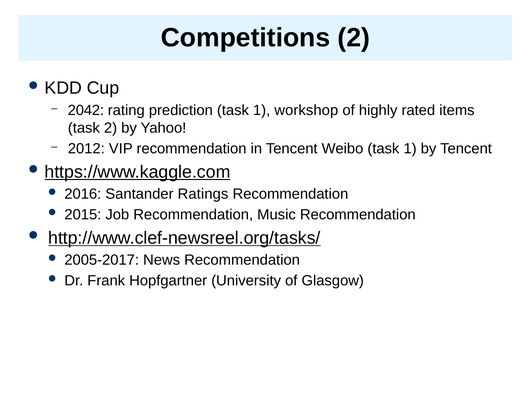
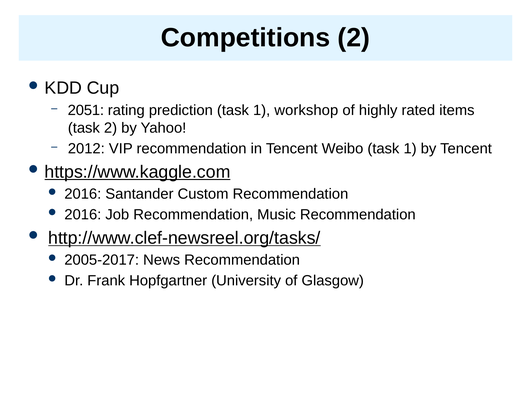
2042: 2042 -> 2051
Ratings: Ratings -> Custom
2015 at (83, 215): 2015 -> 2016
